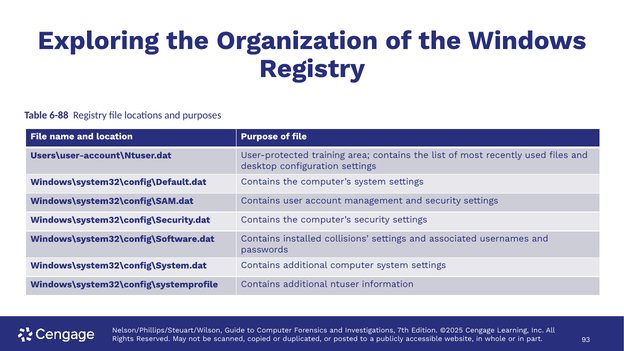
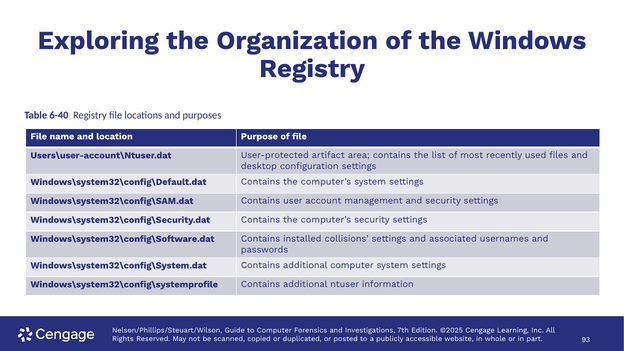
6-88: 6-88 -> 6-40
training: training -> artifact
